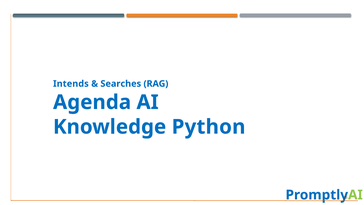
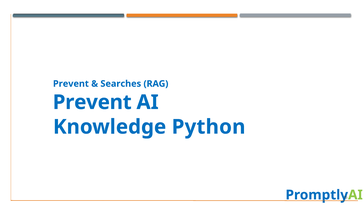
Intends at (71, 84): Intends -> Prevent
Agenda at (92, 102): Agenda -> Prevent
